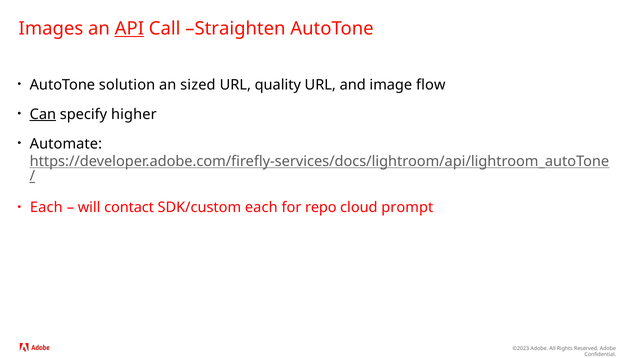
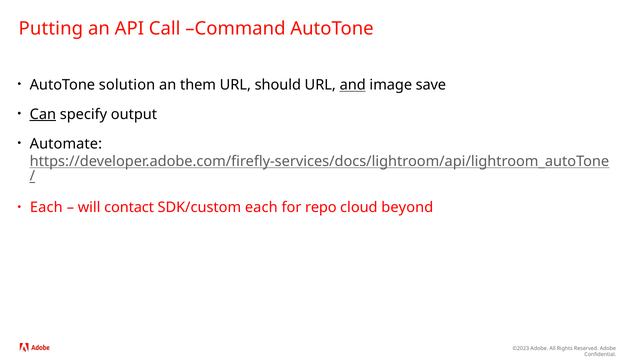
Images: Images -> Putting
API underline: present -> none
Straighten: Straighten -> Command
sized: sized -> them
quality: quality -> should
and underline: none -> present
flow: flow -> save
higher: higher -> output
prompt: prompt -> beyond
